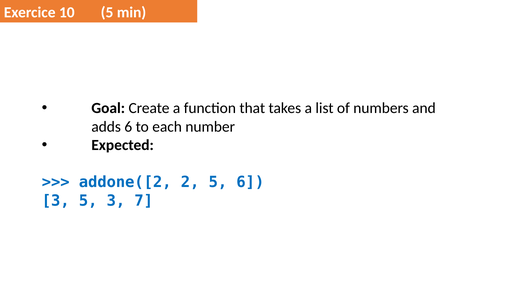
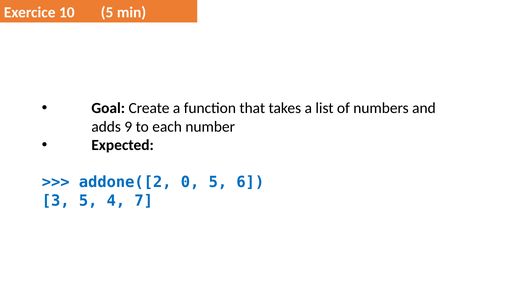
adds 6: 6 -> 9
2: 2 -> 0
5 3: 3 -> 4
